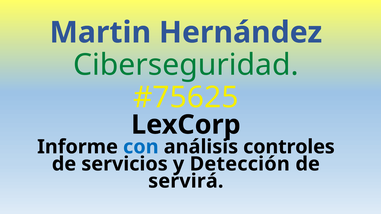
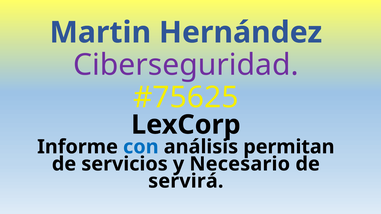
Ciberseguridad colour: green -> purple
controles: controles -> permitan
Detección: Detección -> Necesario
